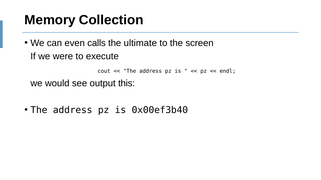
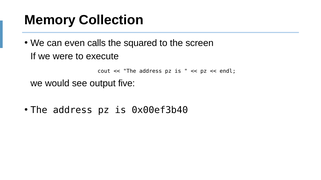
ultimate: ultimate -> squared
this: this -> five
